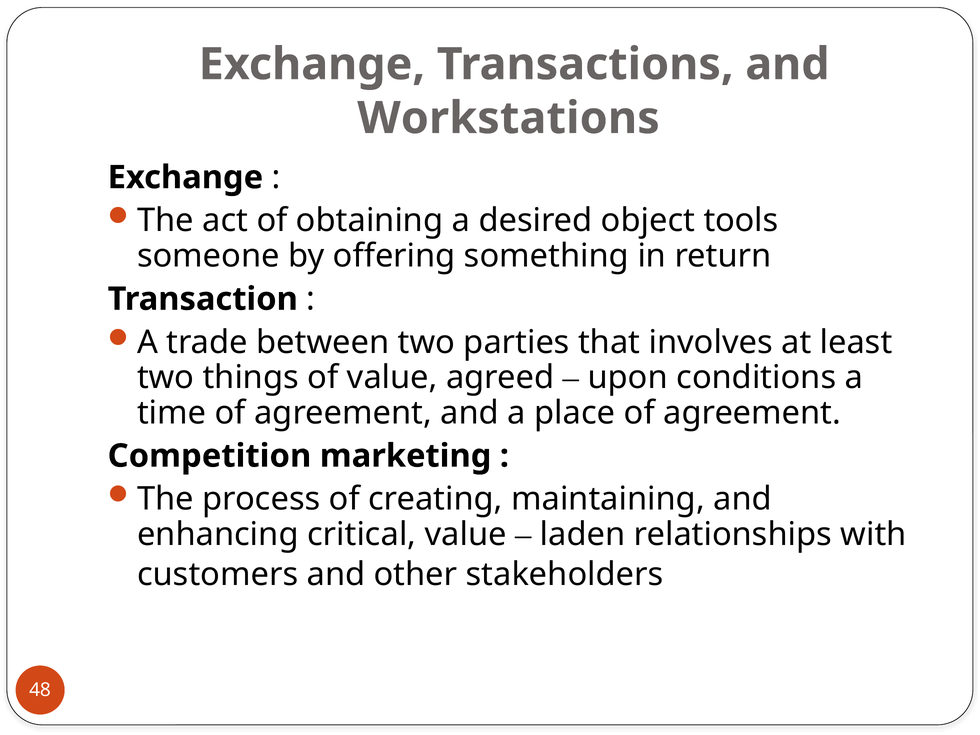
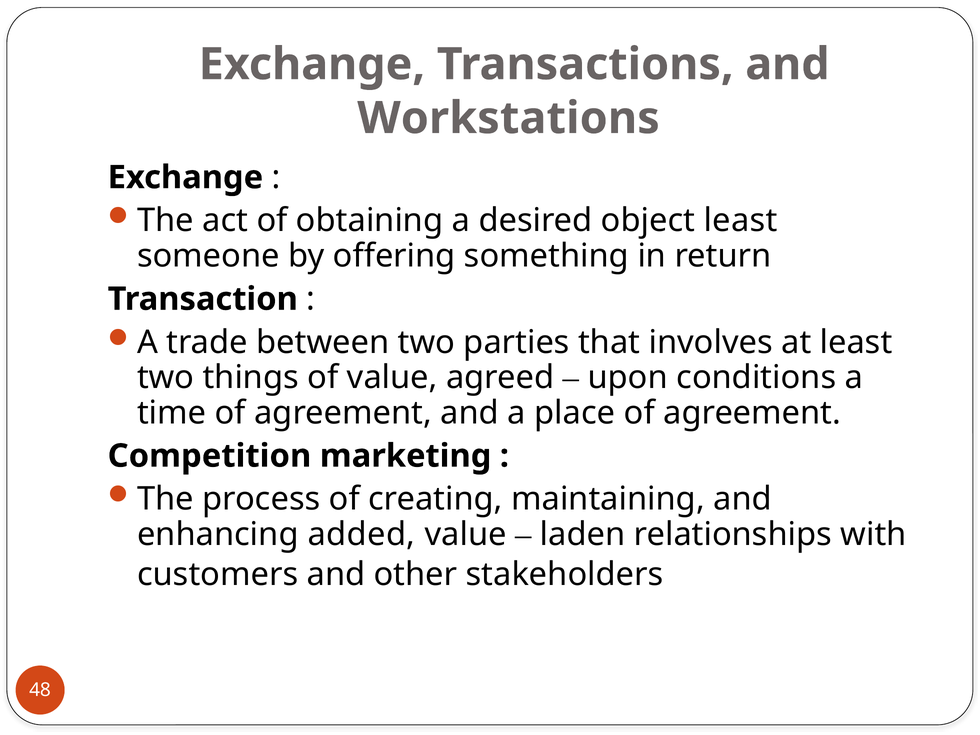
object tools: tools -> least
critical: critical -> added
